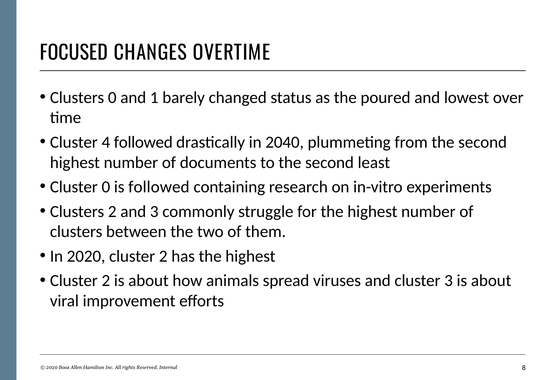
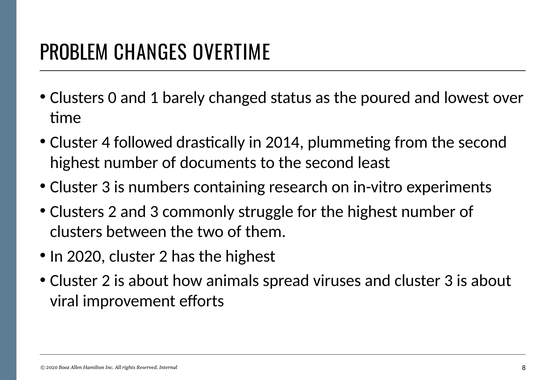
FOCUSED: FOCUSED -> PROBLEM
2040: 2040 -> 2014
0 at (106, 187): 0 -> 3
is followed: followed -> numbers
